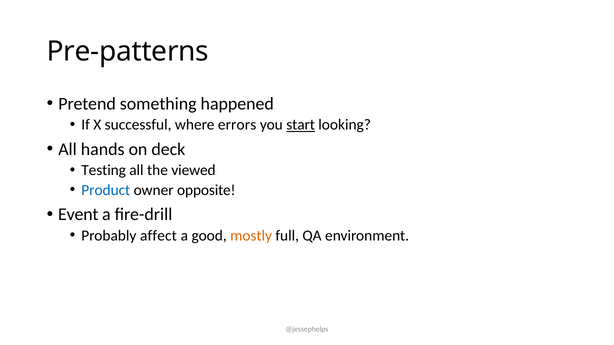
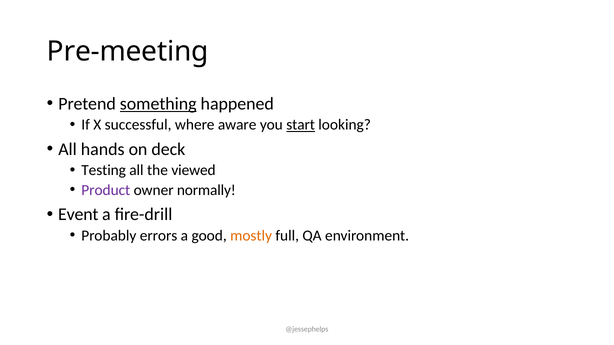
Pre-patterns: Pre-patterns -> Pre-meeting
something underline: none -> present
errors: errors -> aware
Product colour: blue -> purple
opposite: opposite -> normally
affect: affect -> errors
